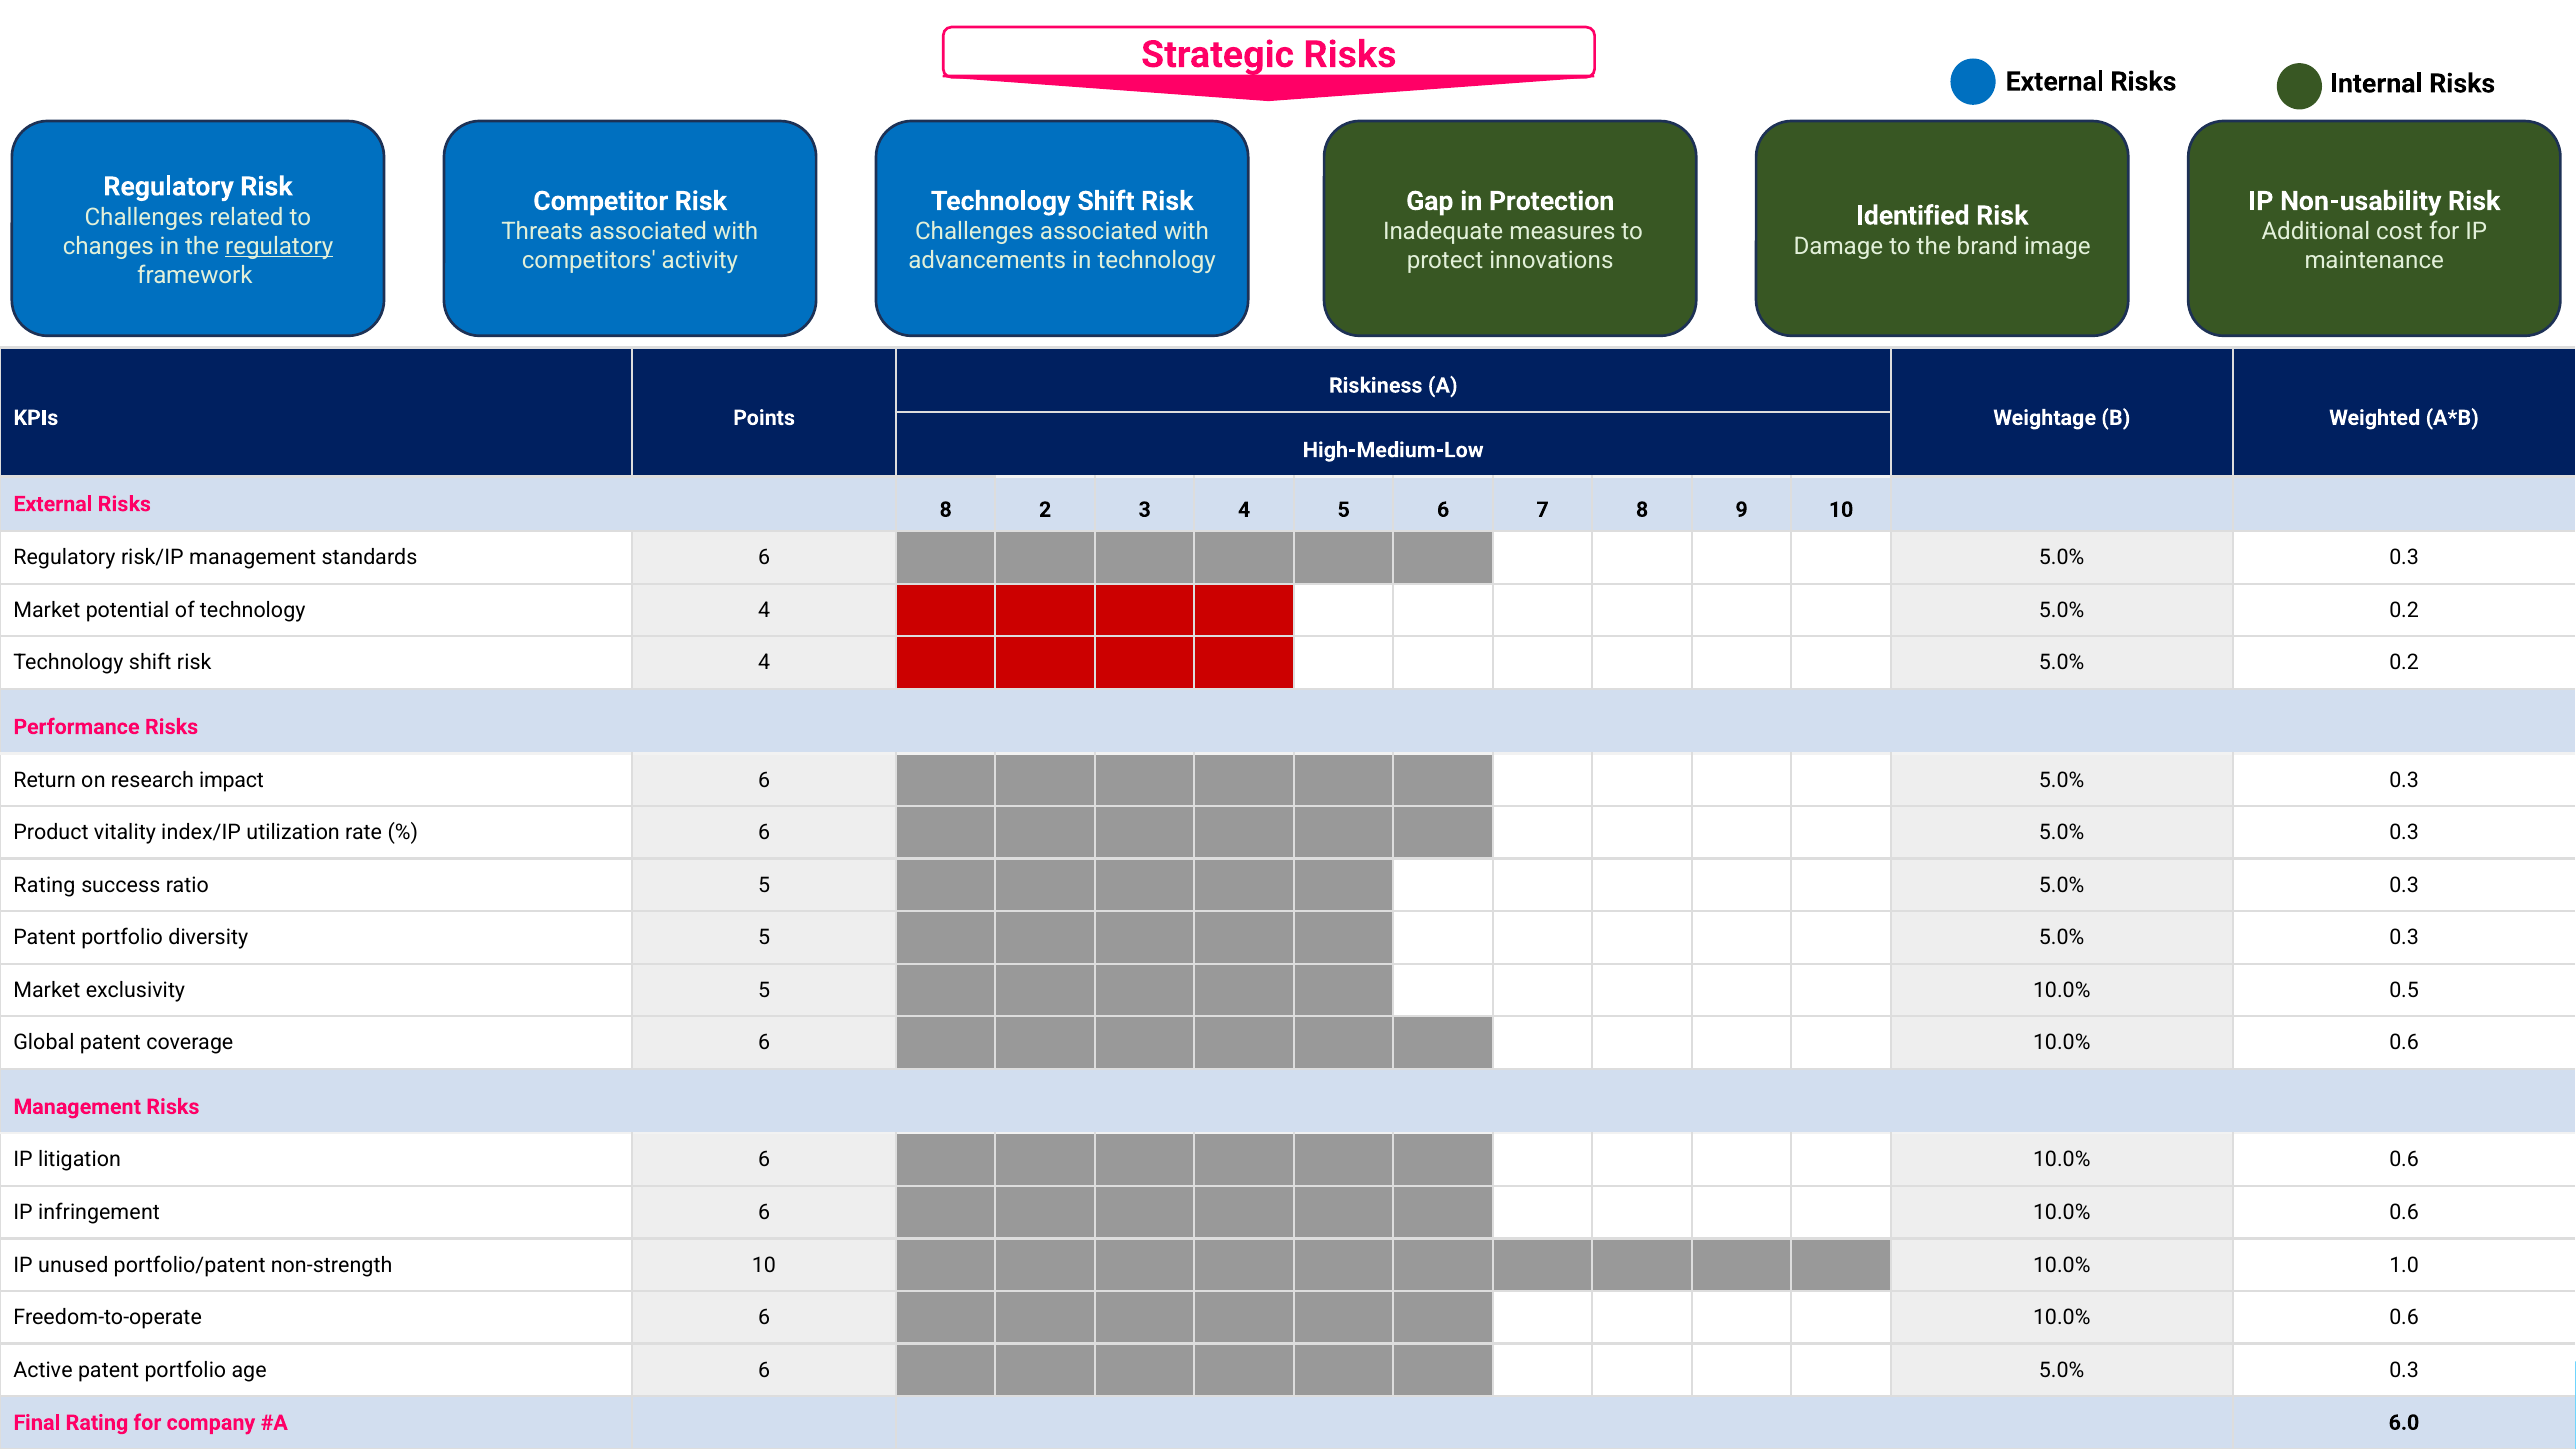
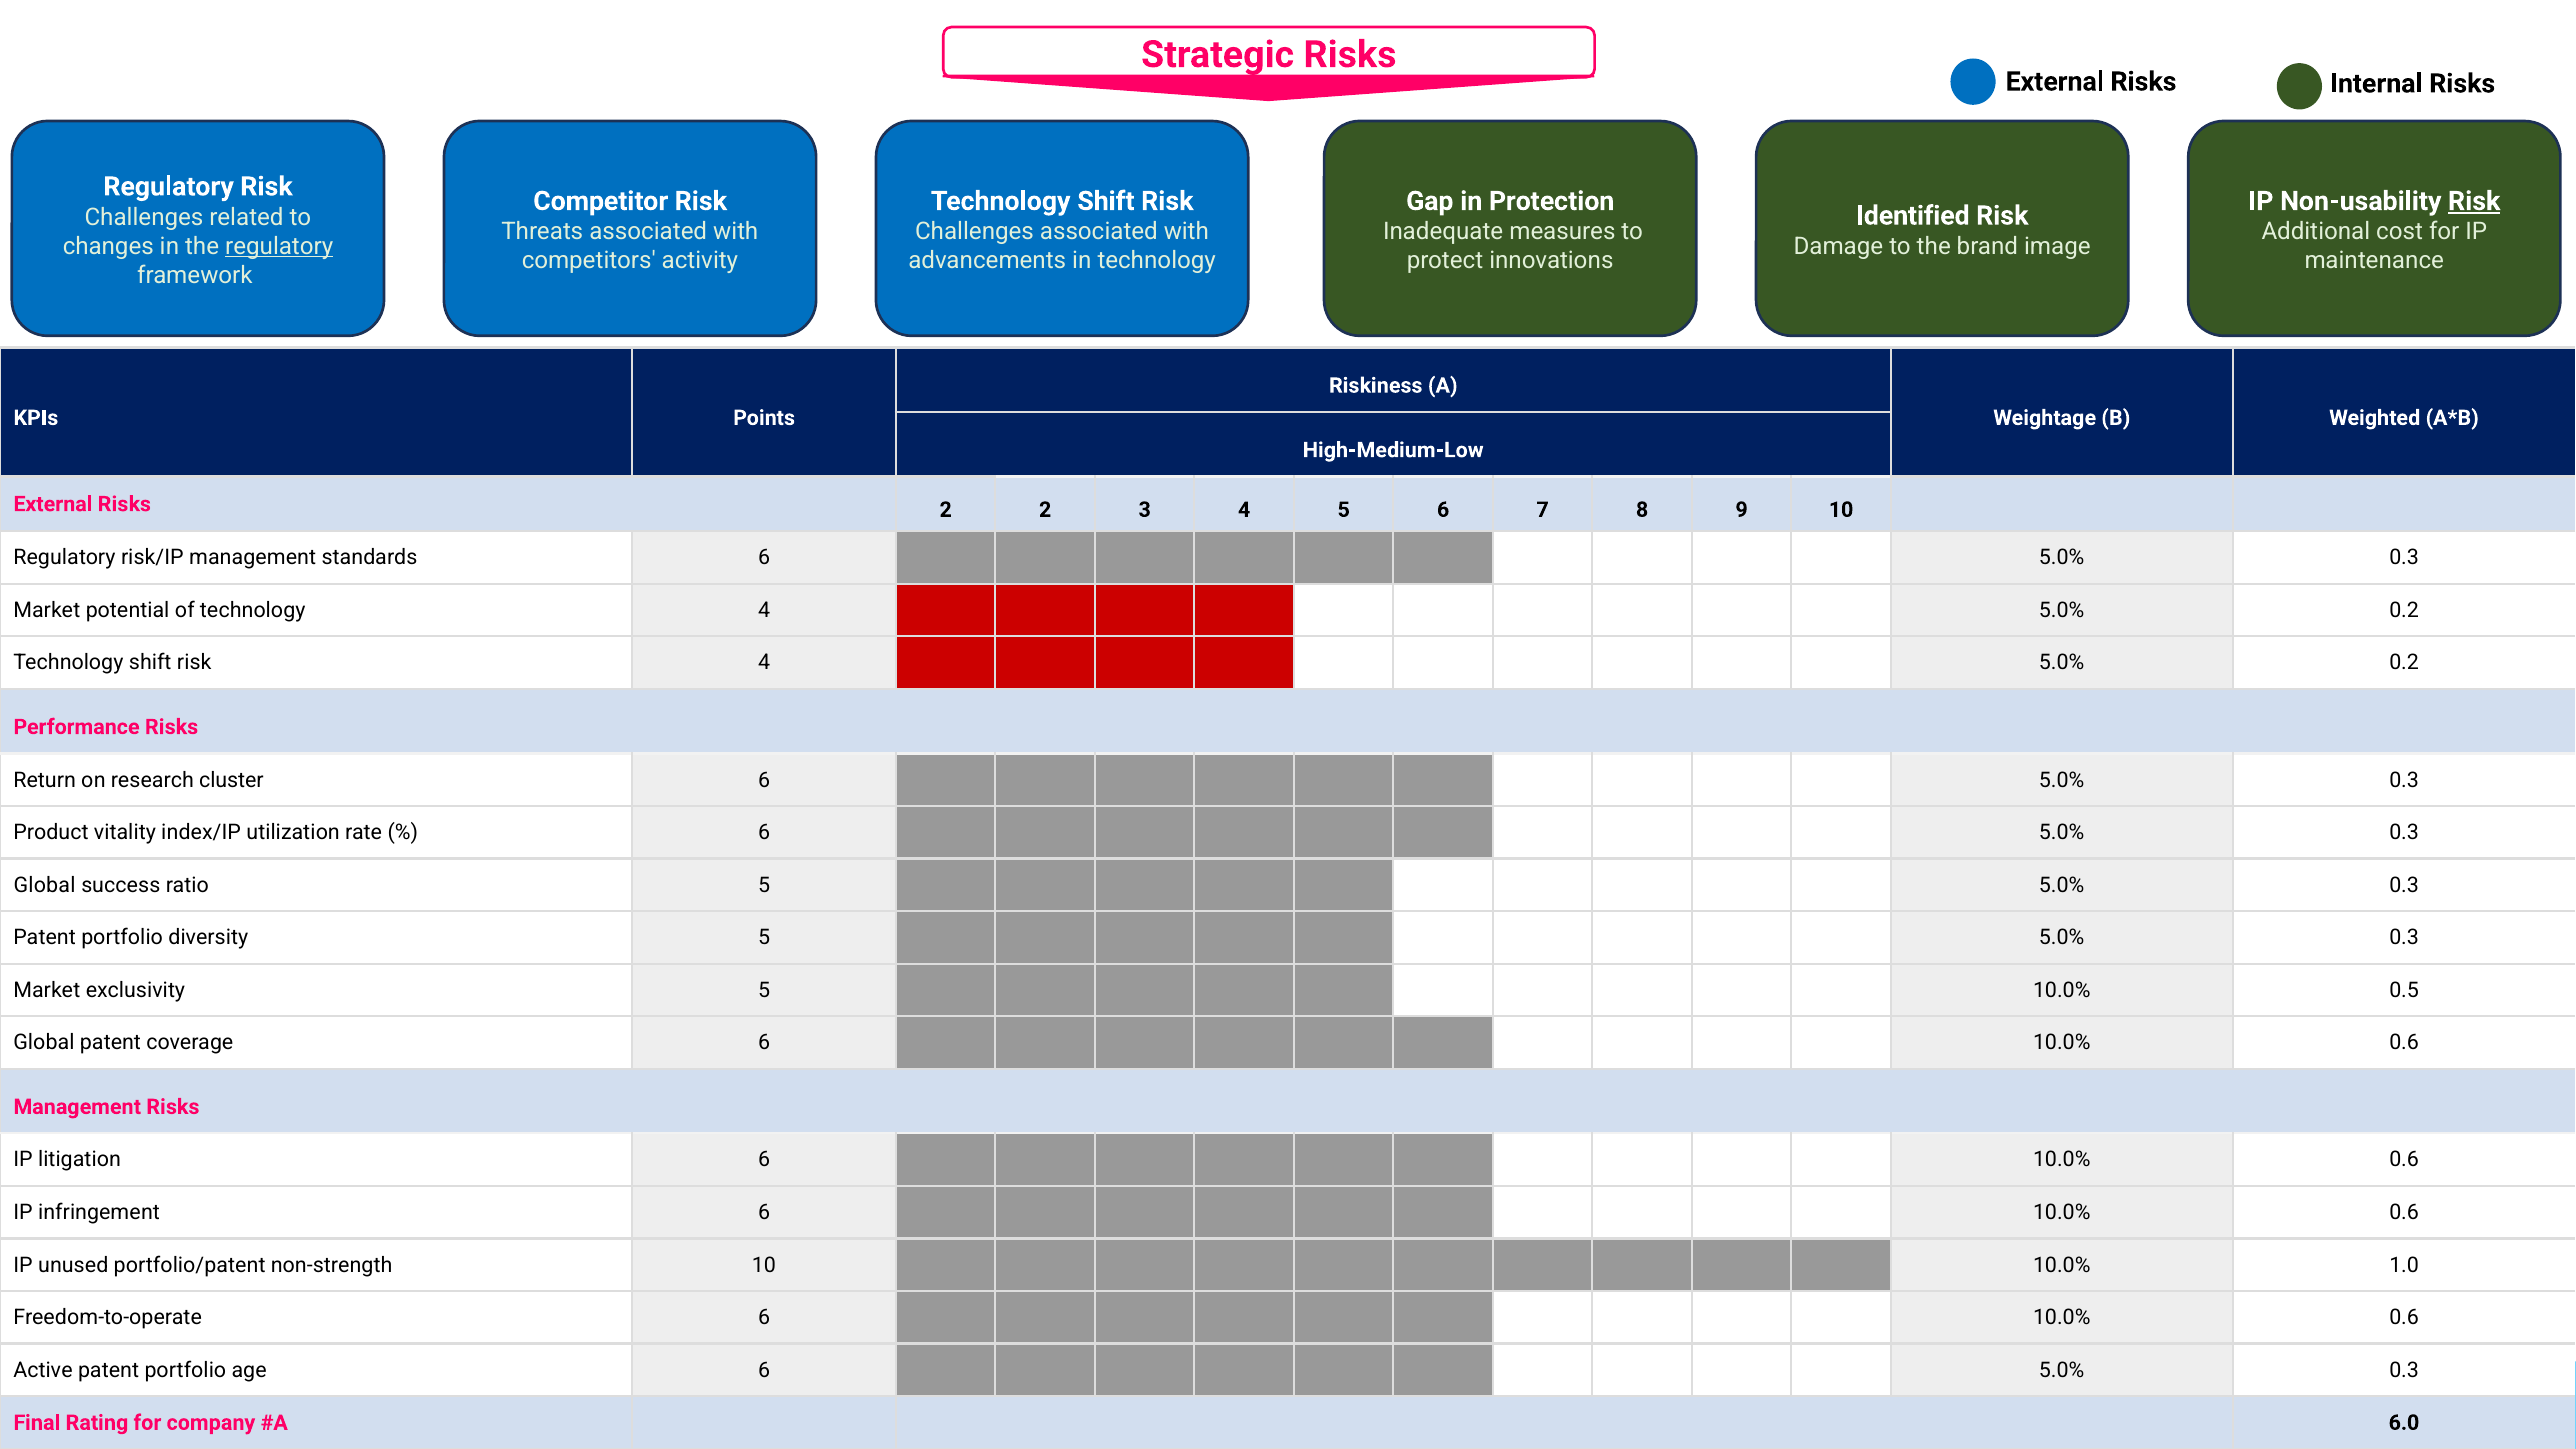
Risk at (2474, 201) underline: none -> present
8 at (946, 510): 8 -> 2
impact: impact -> cluster
Rating at (45, 885): Rating -> Global
